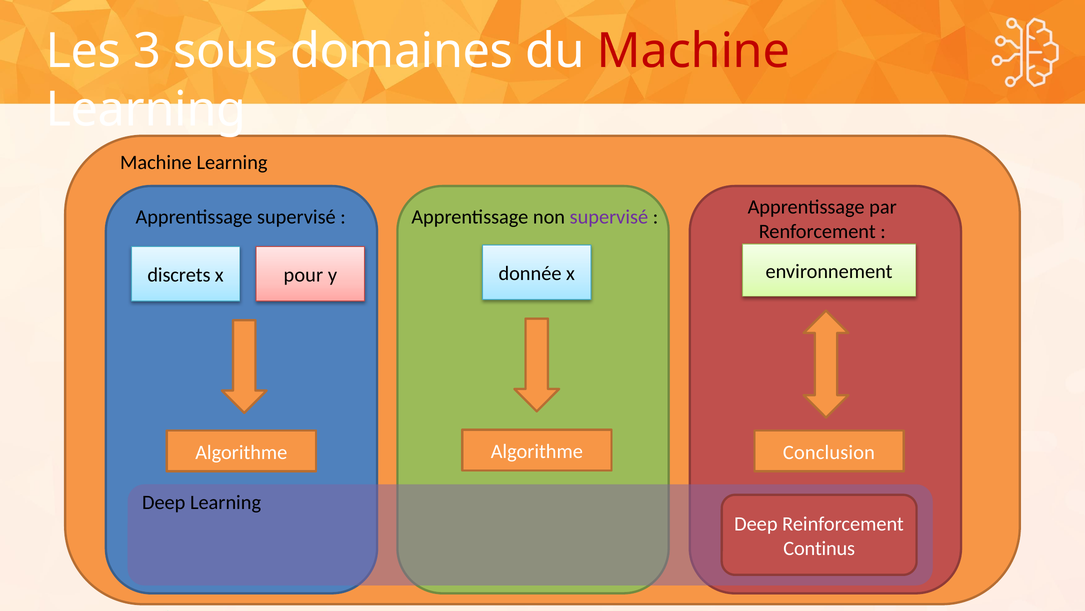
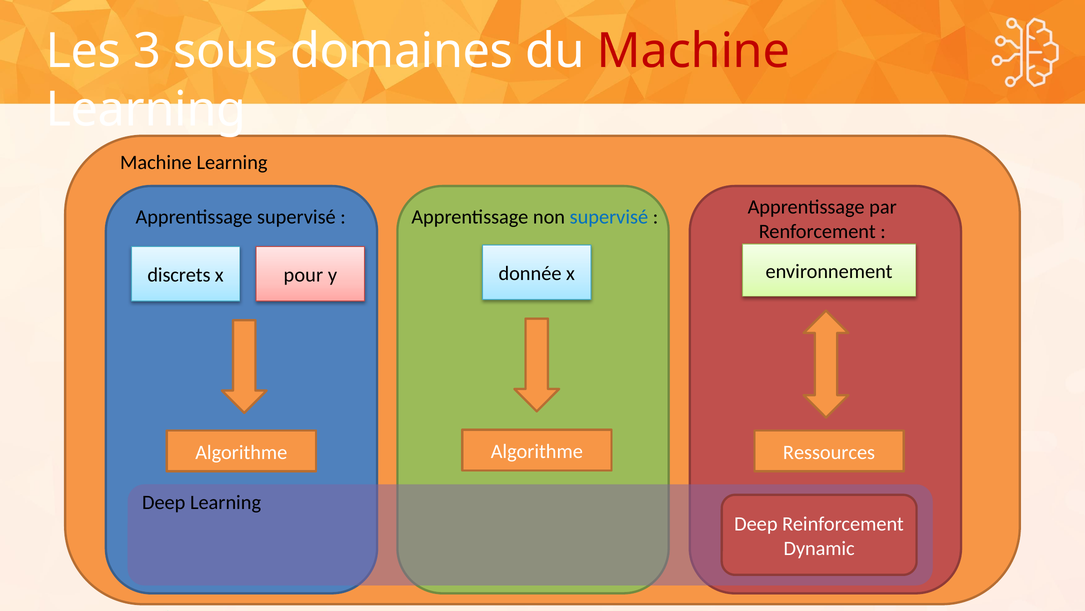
supervisé at (609, 217) colour: purple -> blue
Conclusion: Conclusion -> Ressources
Continus: Continus -> Dynamic
